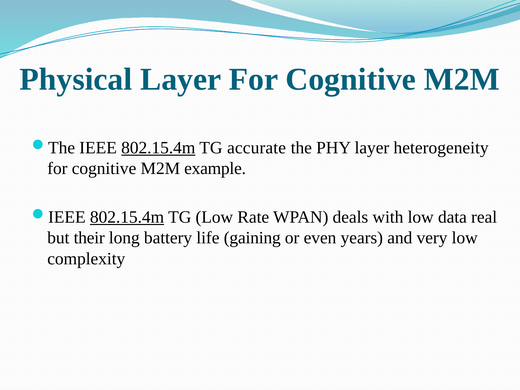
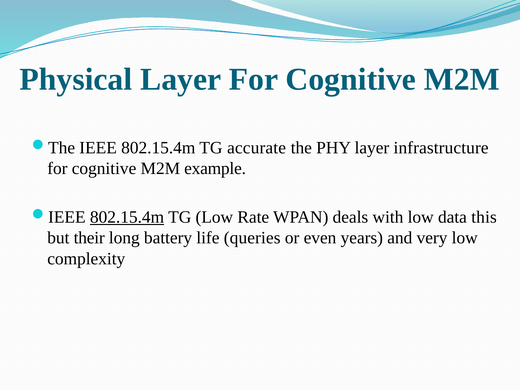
802.15.4m at (158, 148) underline: present -> none
heterogeneity: heterogeneity -> infrastructure
real: real -> this
gaining: gaining -> queries
